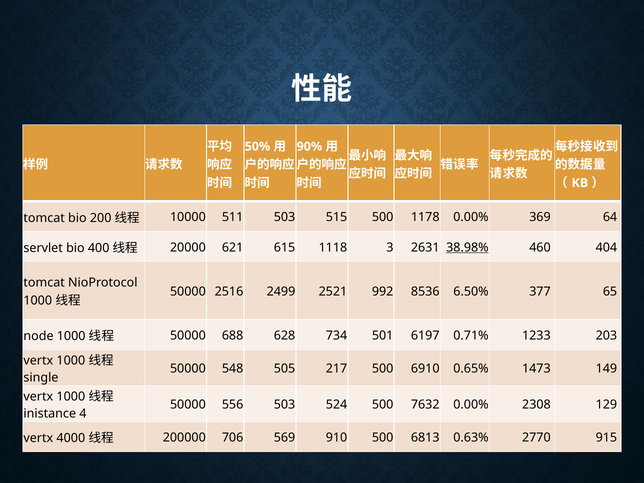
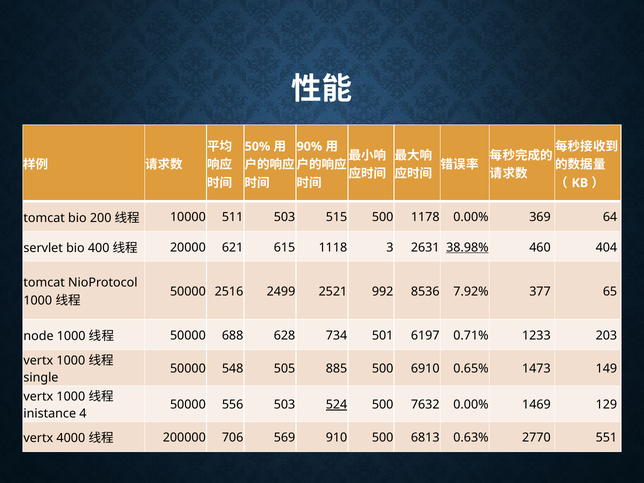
6.50%: 6.50% -> 7.92%
217: 217 -> 885
524 underline: none -> present
2308: 2308 -> 1469
915: 915 -> 551
